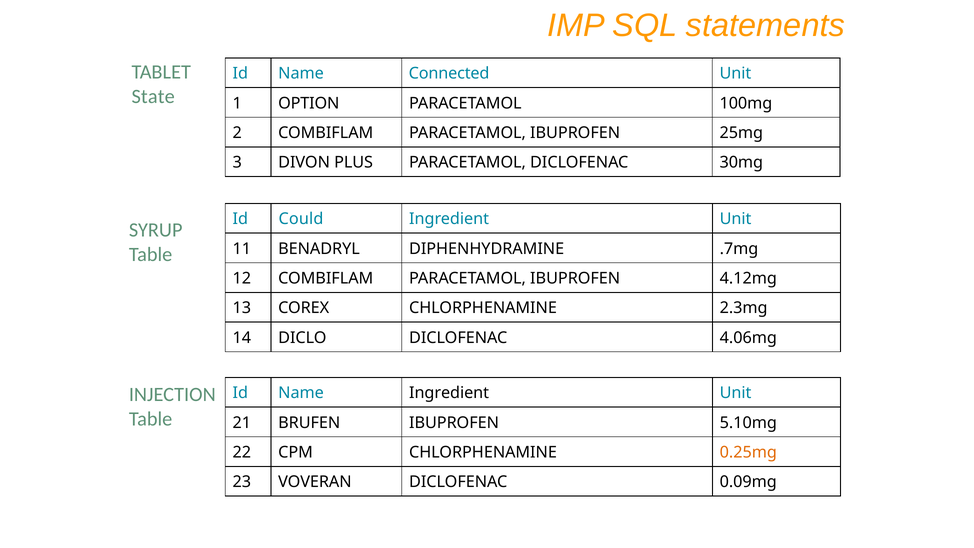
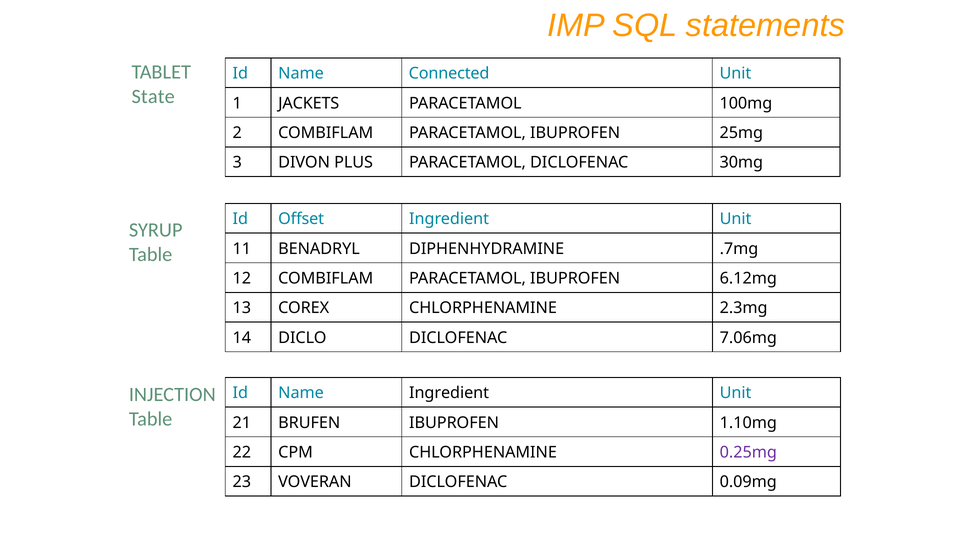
OPTION: OPTION -> JACKETS
Could: Could -> Offset
4.12mg: 4.12mg -> 6.12mg
4.06mg: 4.06mg -> 7.06mg
5.10mg: 5.10mg -> 1.10mg
0.25mg colour: orange -> purple
